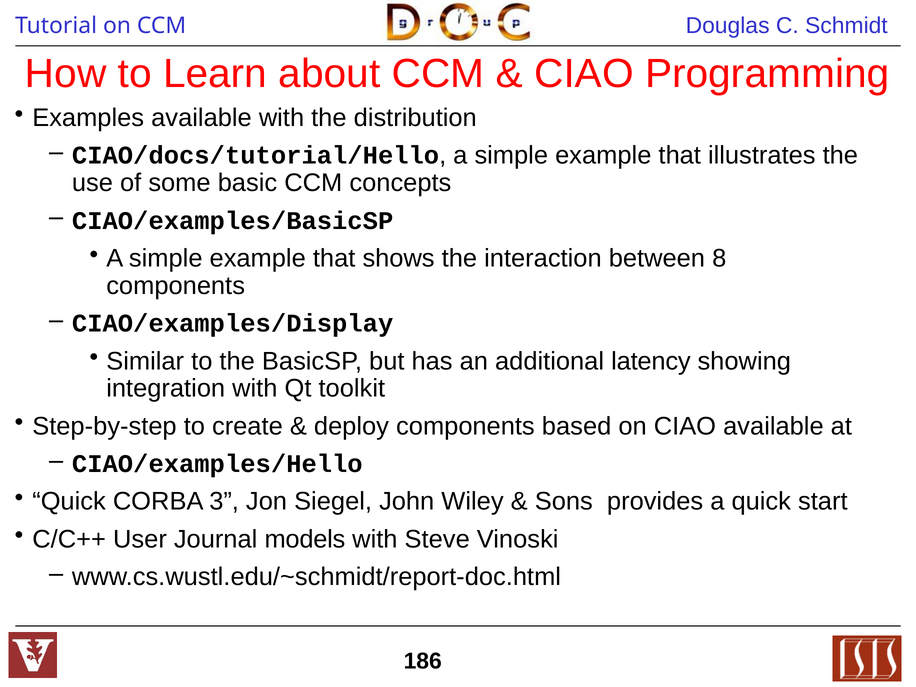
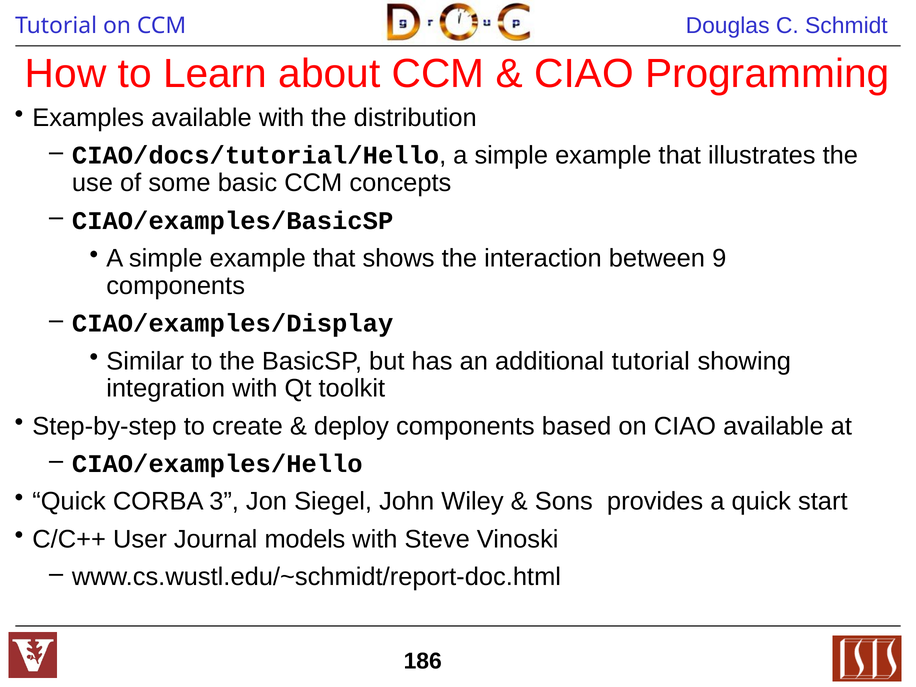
8: 8 -> 9
additional latency: latency -> tutorial
